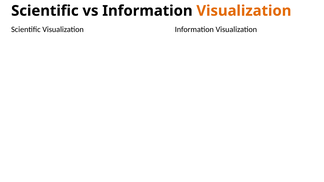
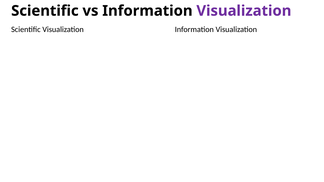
Visualization at (244, 11) colour: orange -> purple
